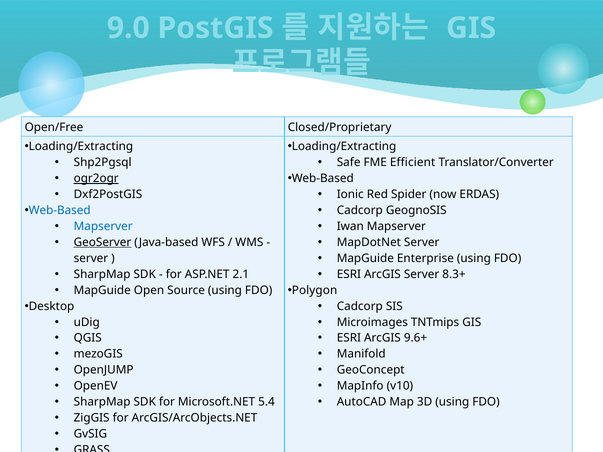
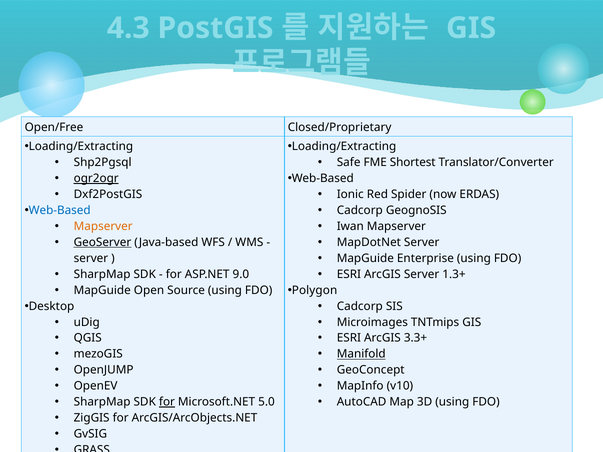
9.0: 9.0 -> 4.3
Efficient: Efficient -> Shortest
Mapserver at (103, 226) colour: blue -> orange
2.1: 2.1 -> 9.0
8.3+: 8.3+ -> 1.3+
9.6+: 9.6+ -> 3.3+
Manifold underline: none -> present
for at (167, 402) underline: none -> present
5.4: 5.4 -> 5.0
